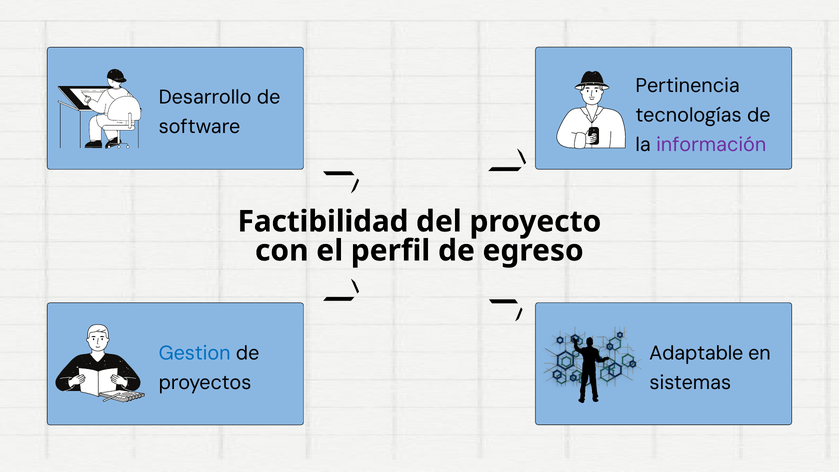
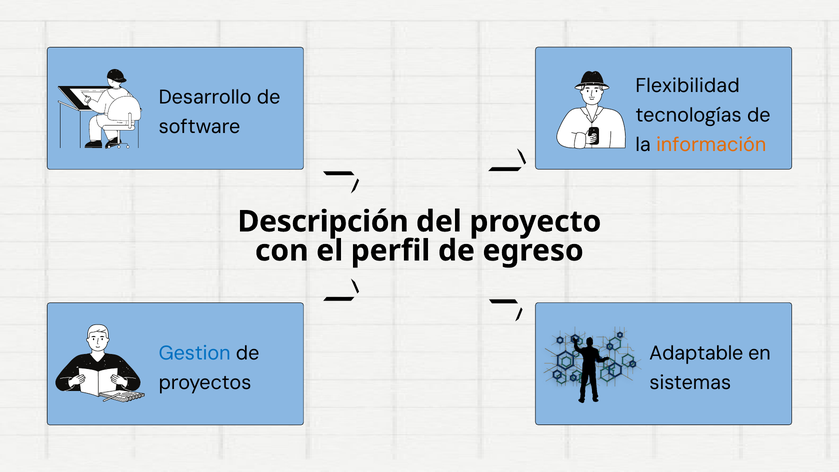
Pertinencia: Pertinencia -> Flexibilidad
información colour: purple -> orange
Factibilidad: Factibilidad -> Descripción
